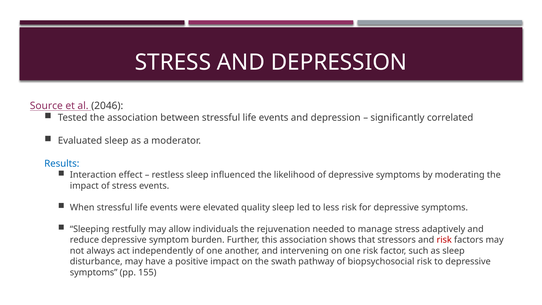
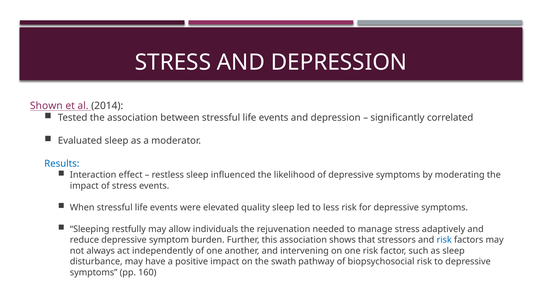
Source: Source -> Shown
2046: 2046 -> 2014
risk at (444, 240) colour: red -> blue
155: 155 -> 160
